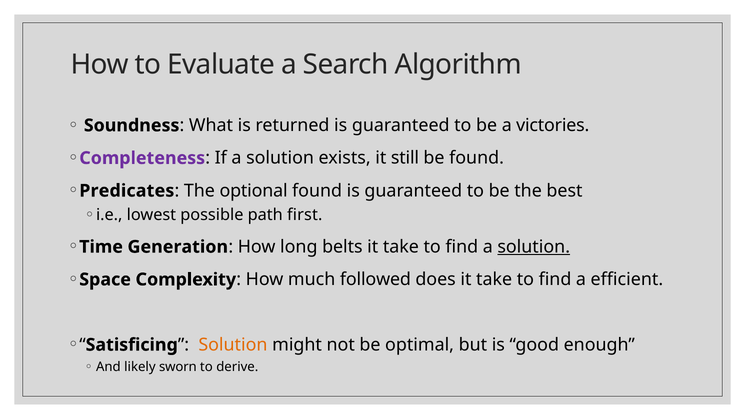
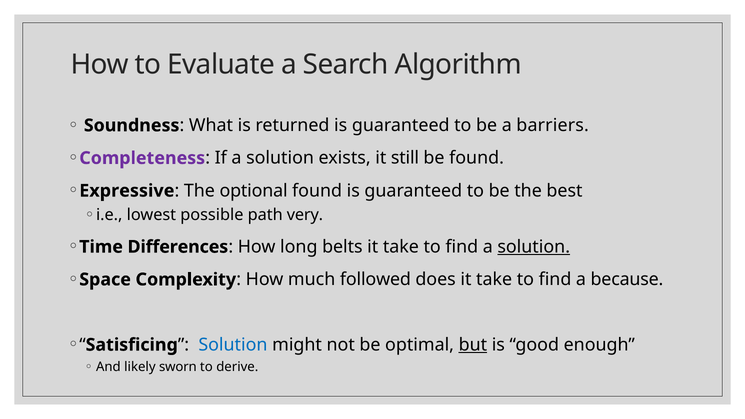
victories: victories -> barriers
Predicates: Predicates -> Expressive
first: first -> very
Generation: Generation -> Differences
efficient: efficient -> because
Solution at (233, 345) colour: orange -> blue
but underline: none -> present
